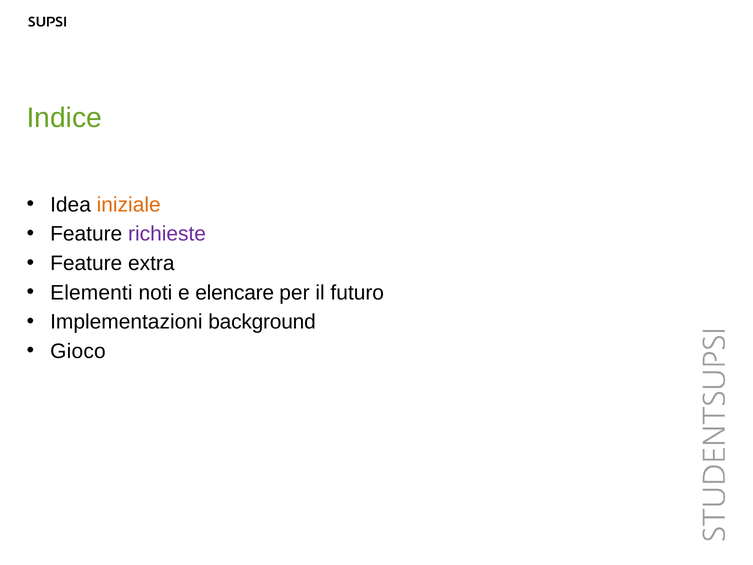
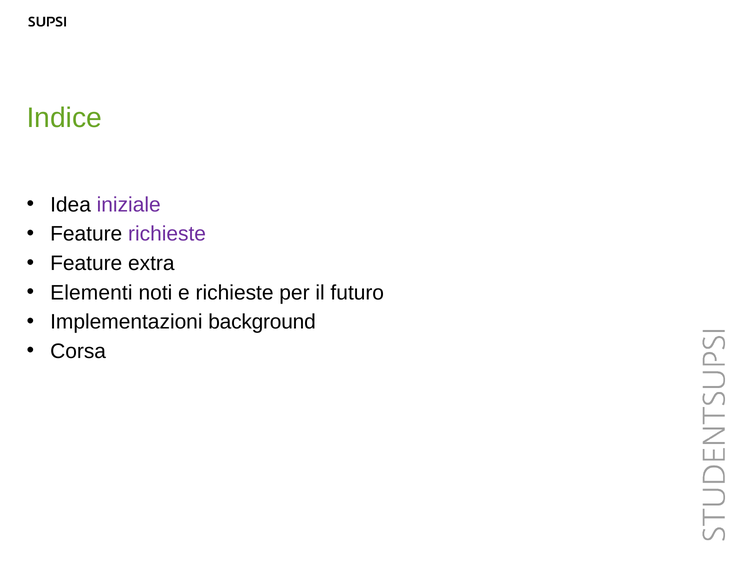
iniziale colour: orange -> purple
e elencare: elencare -> richieste
Gioco: Gioco -> Corsa
